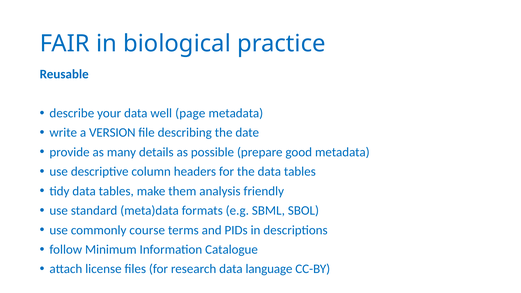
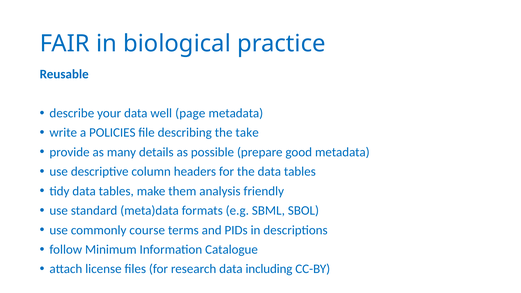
VERSION: VERSION -> POLICIES
date: date -> take
language: language -> including
